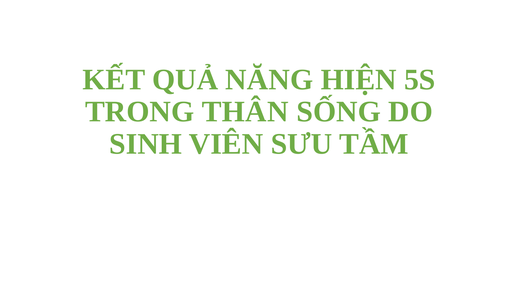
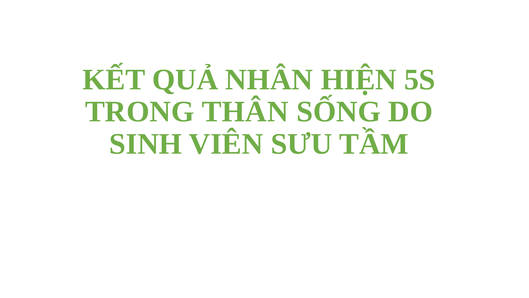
NĂNG: NĂNG -> NHÂN
